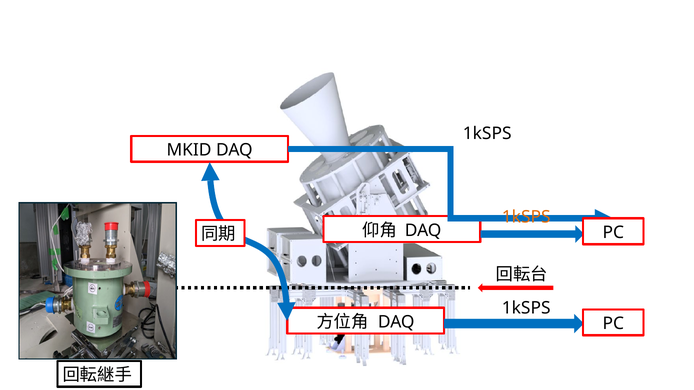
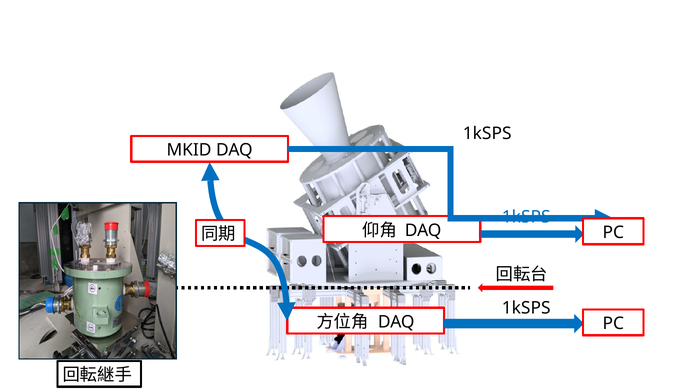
1kSPS at (526, 217) colour: orange -> blue
